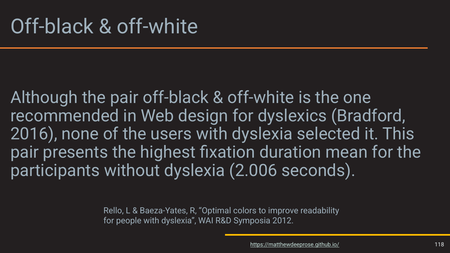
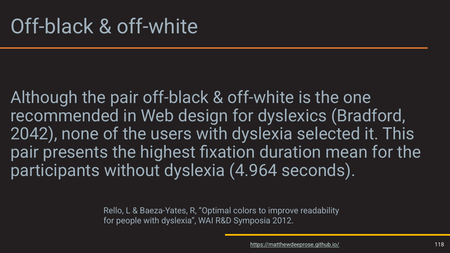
2016: 2016 -> 2042
2.006: 2.006 -> 4.964
